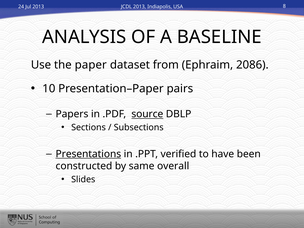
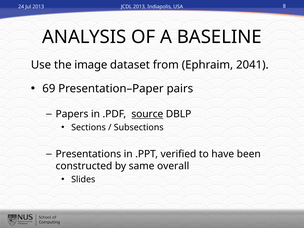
paper: paper -> image
2086: 2086 -> 2041
10: 10 -> 69
Presentations underline: present -> none
